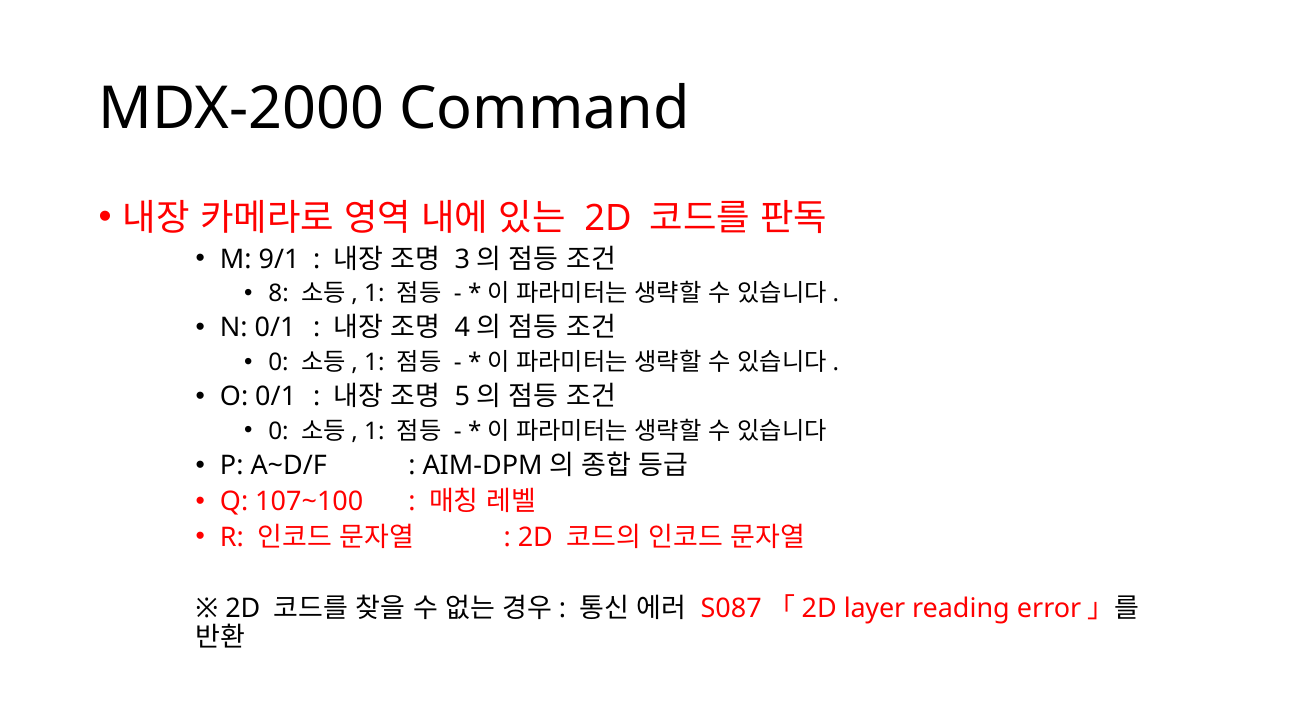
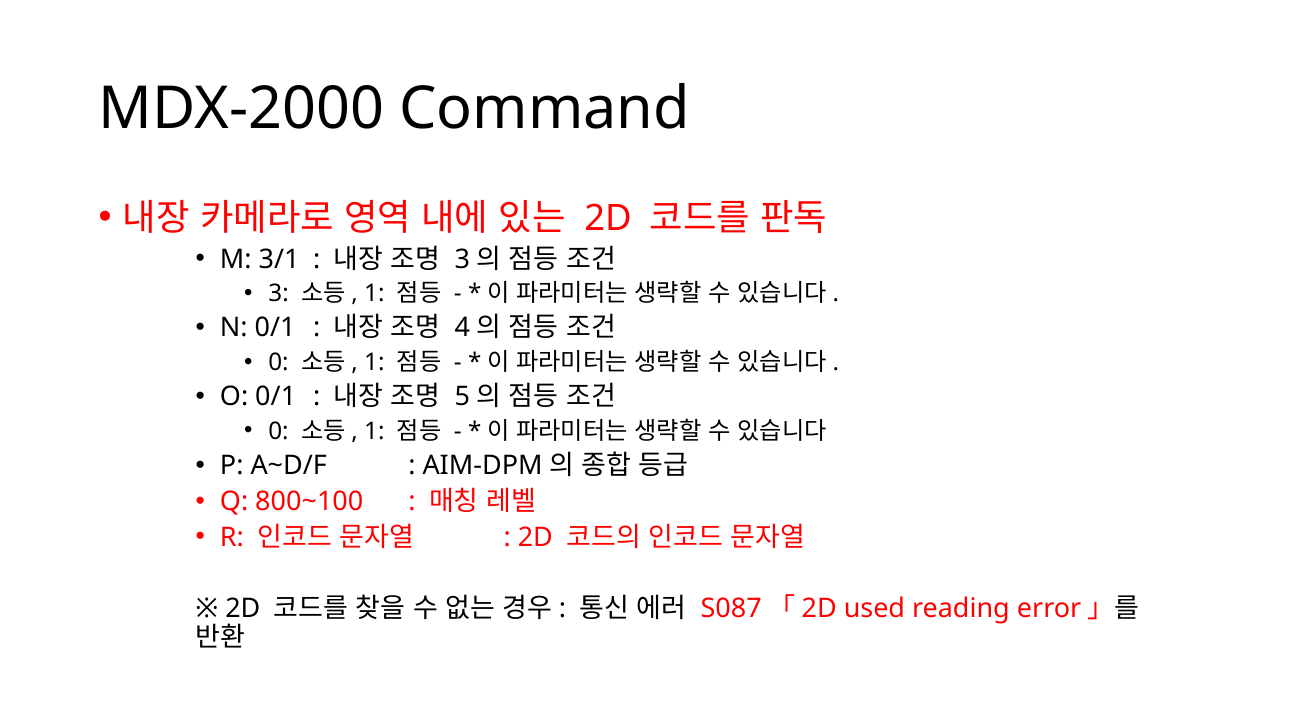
9/1: 9/1 -> 3/1
8 at (279, 293): 8 -> 3
107~100: 107~100 -> 800~100
layer: layer -> used
